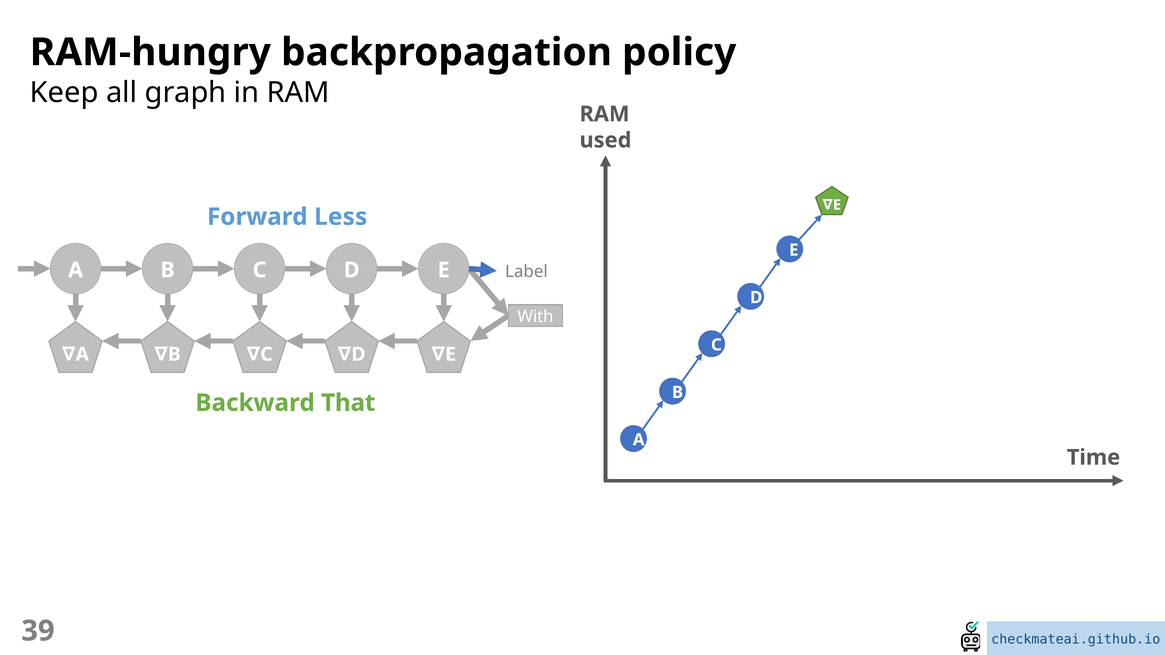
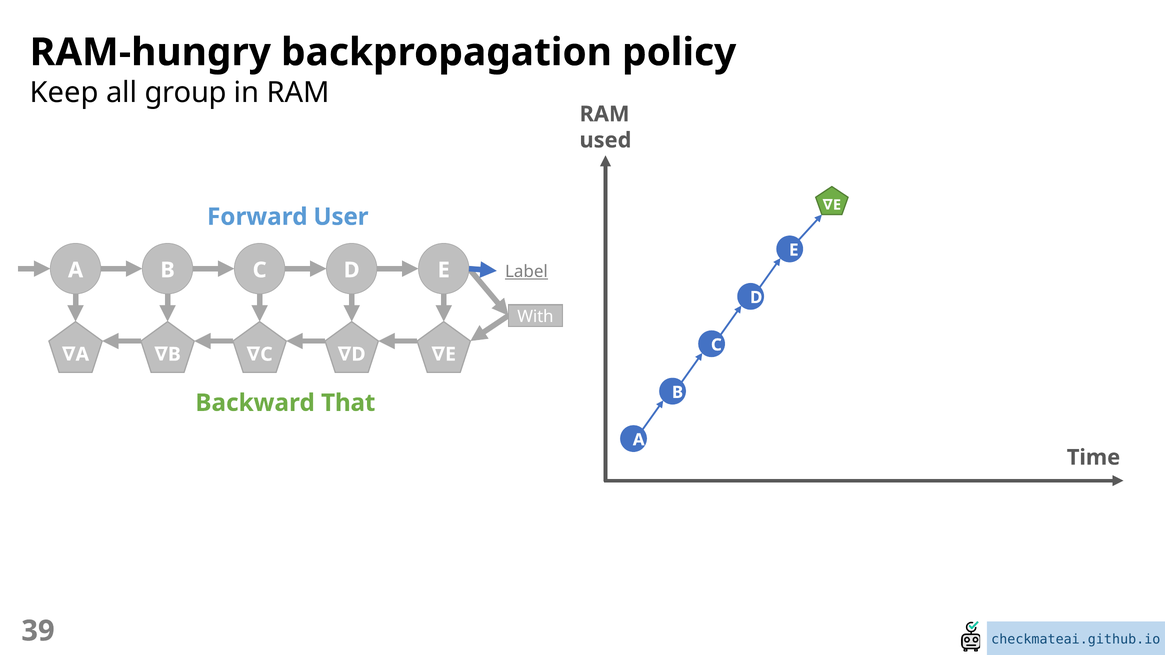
graph: graph -> group
Less: Less -> User
Label underline: none -> present
